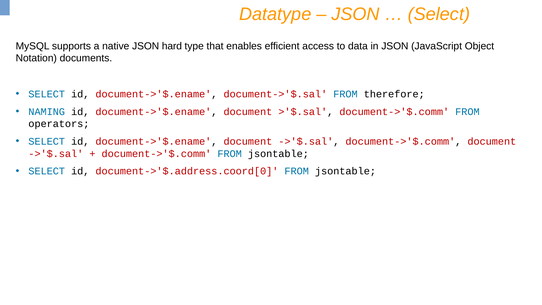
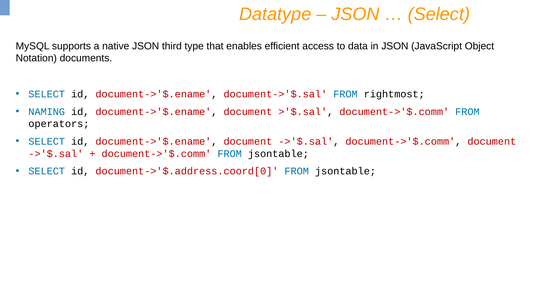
hard: hard -> third
therefore: therefore -> rightmost
